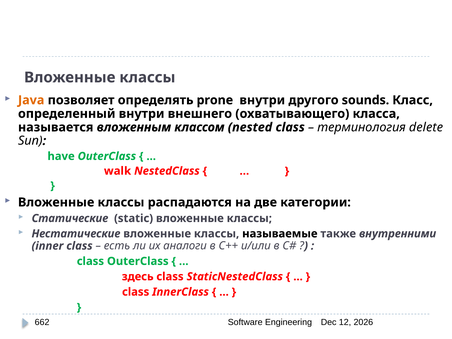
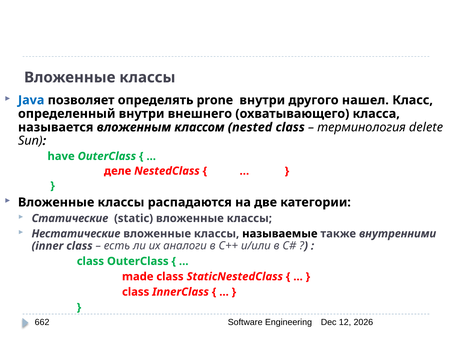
Java colour: orange -> blue
sounds: sounds -> нашел
walk: walk -> деле
здесь: здесь -> made
